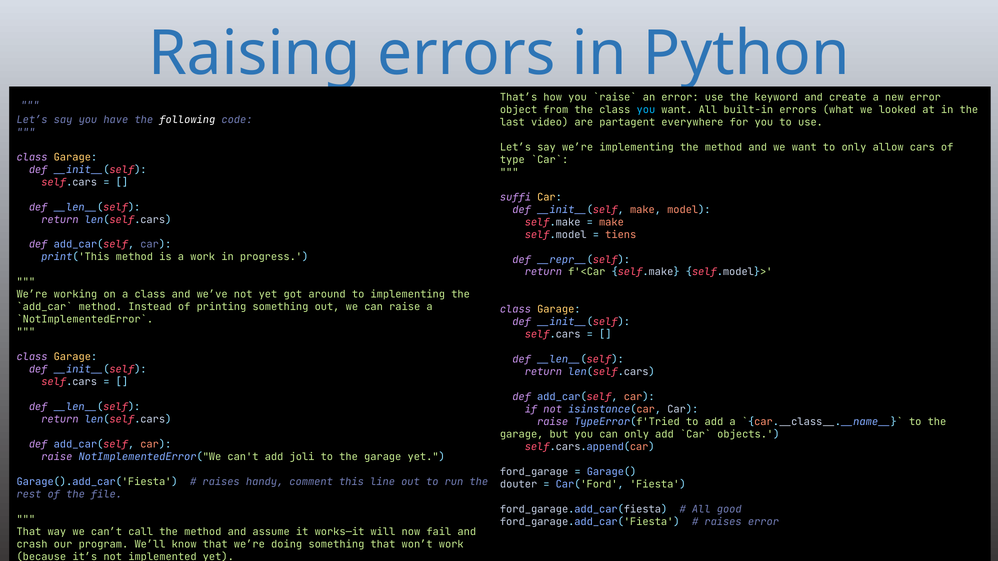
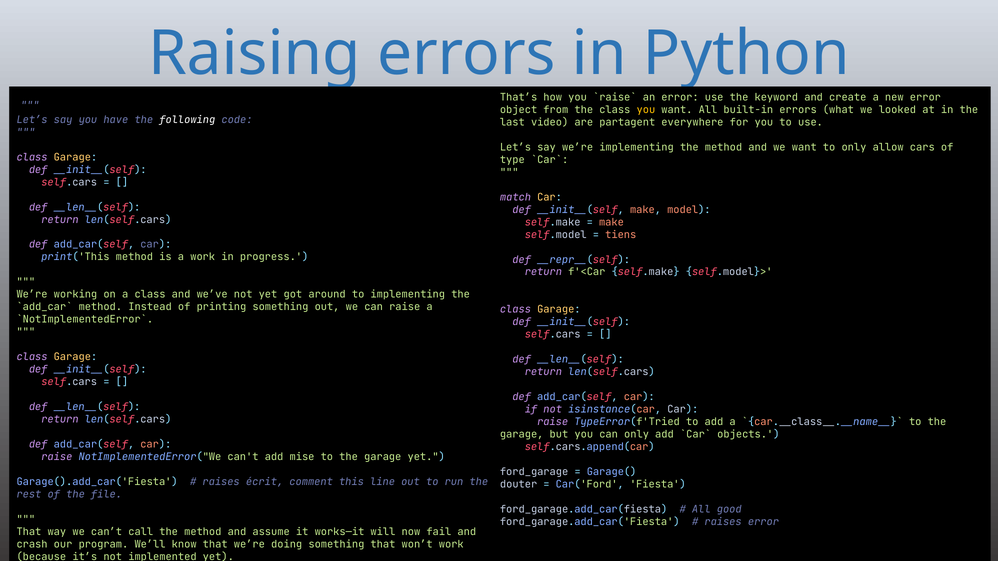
you at (646, 110) colour: light blue -> yellow
suffi: suffi -> match
joli: joli -> mise
handy: handy -> écrit
